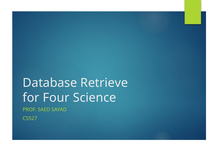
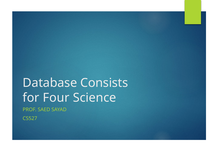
Retrieve: Retrieve -> Consists
